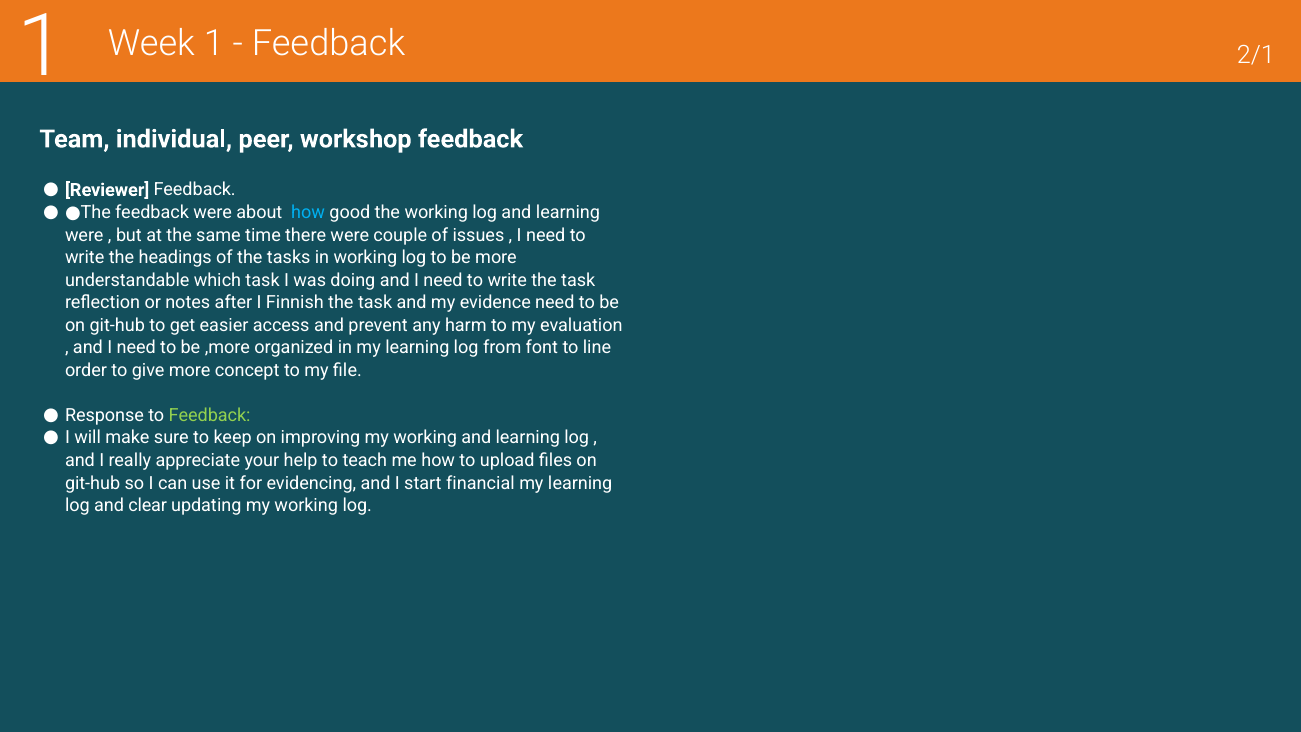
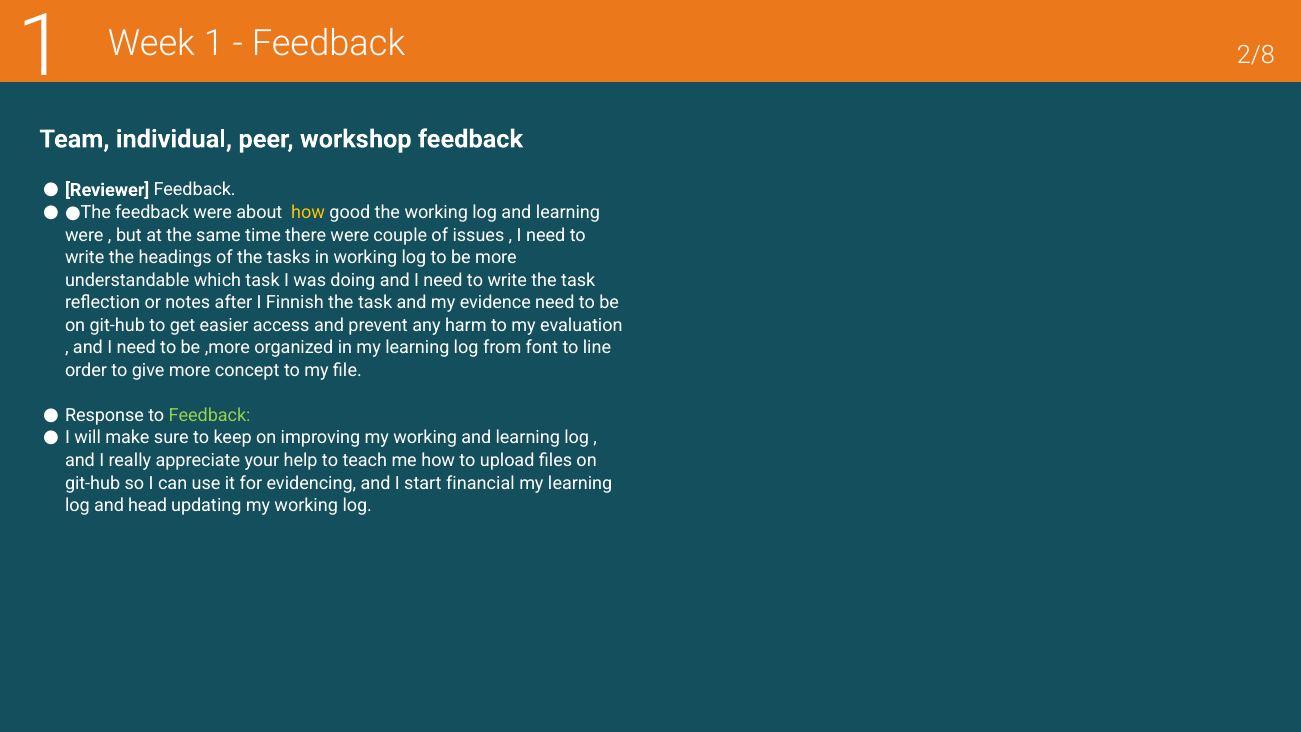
2/1: 2/1 -> 2/8
how at (308, 212) colour: light blue -> yellow
clear: clear -> head
